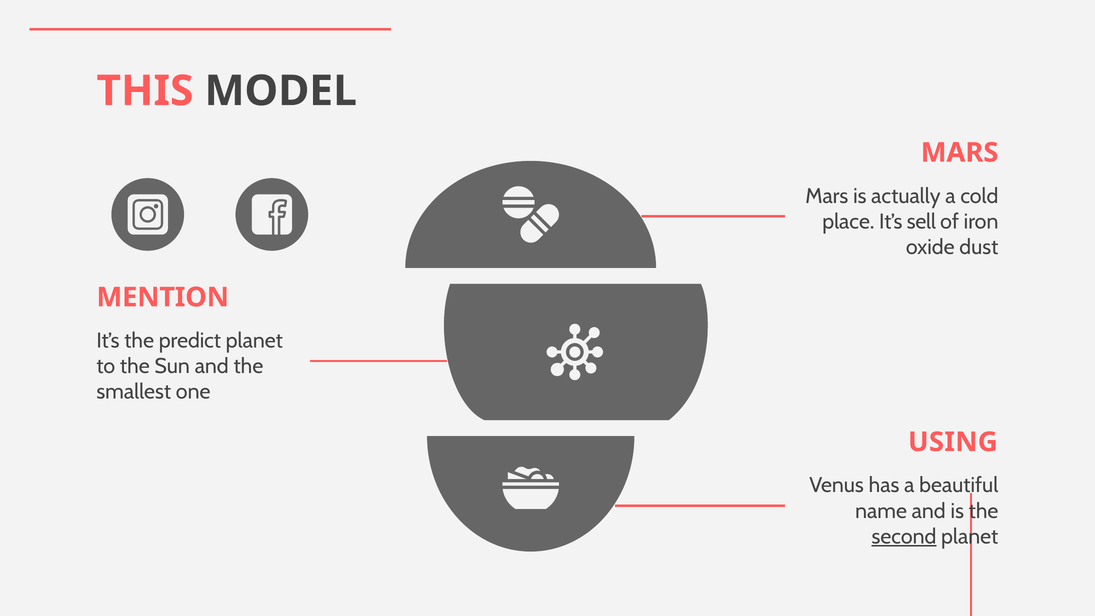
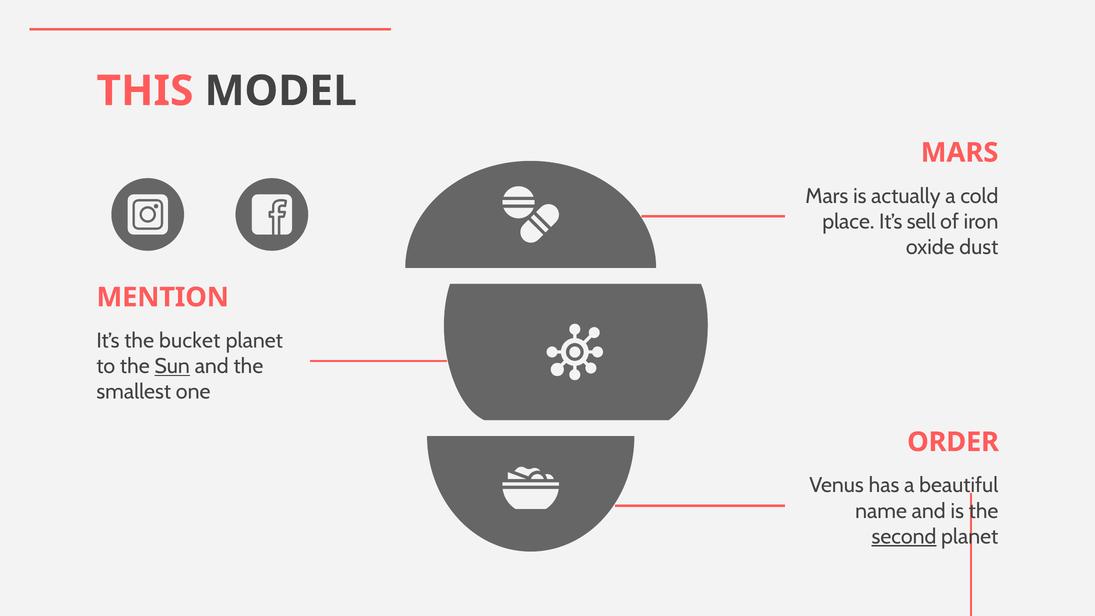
predict: predict -> bucket
Sun underline: none -> present
USING: USING -> ORDER
